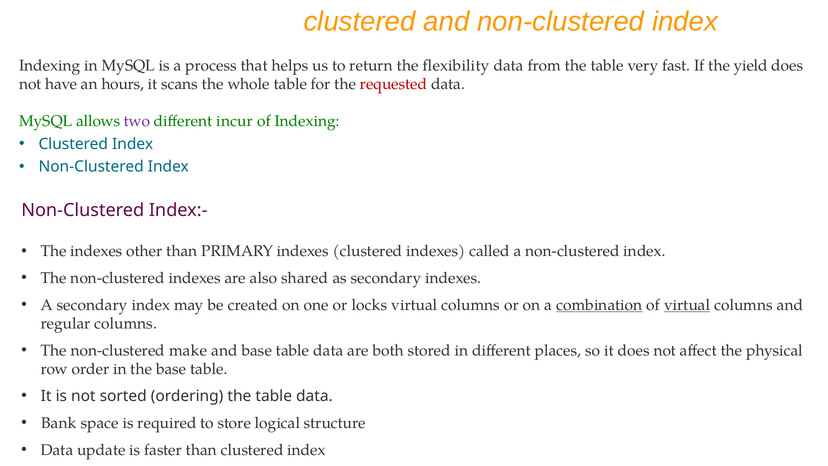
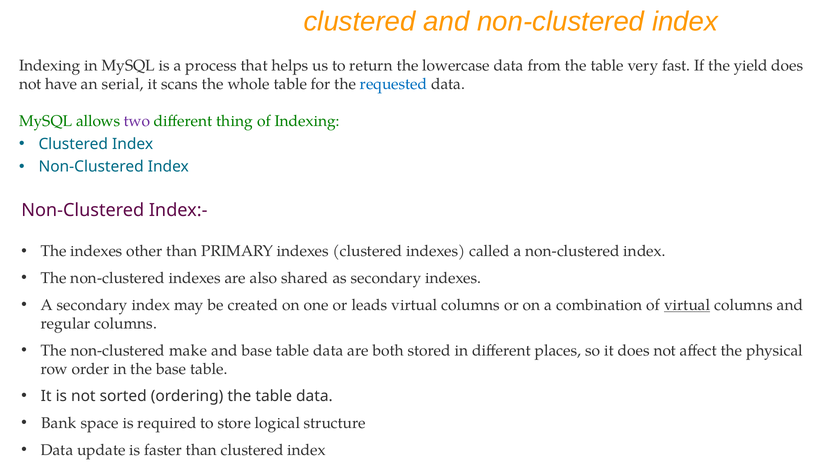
flexibility: flexibility -> lowercase
hours: hours -> serial
requested colour: red -> blue
incur: incur -> thing
locks: locks -> leads
combination underline: present -> none
